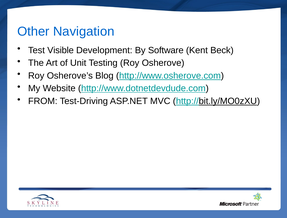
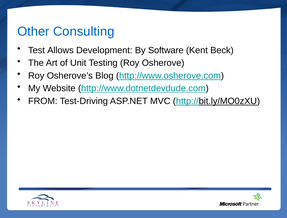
Navigation: Navigation -> Consulting
Visible: Visible -> Allows
